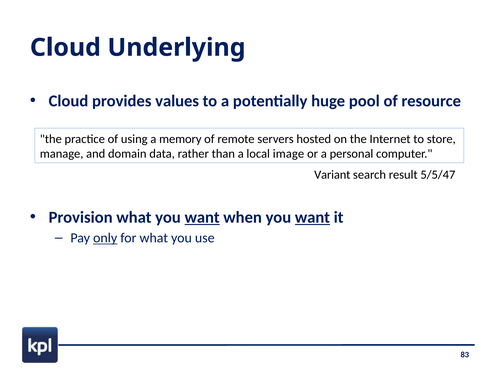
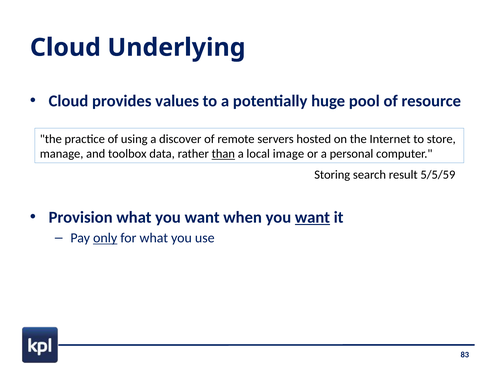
memory: memory -> discover
domain: domain -> toolbox
than underline: none -> present
Variant: Variant -> Storing
5/5/47: 5/5/47 -> 5/5/59
want at (202, 217) underline: present -> none
